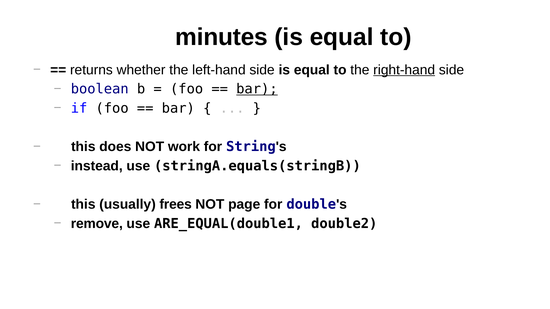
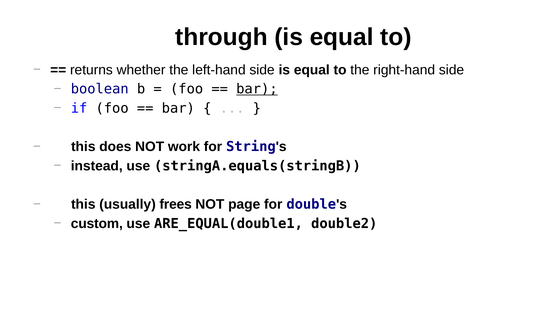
minutes: minutes -> through
right-hand underline: present -> none
remove: remove -> custom
